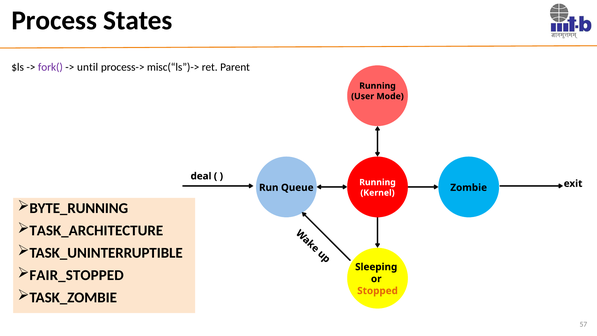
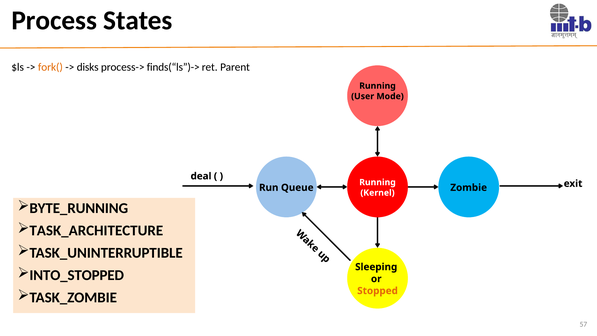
fork( colour: purple -> orange
until: until -> disks
misc(“ls”)->: misc(“ls”)-> -> finds(“ls”)->
FAIR_STOPPED: FAIR_STOPPED -> INTO_STOPPED
